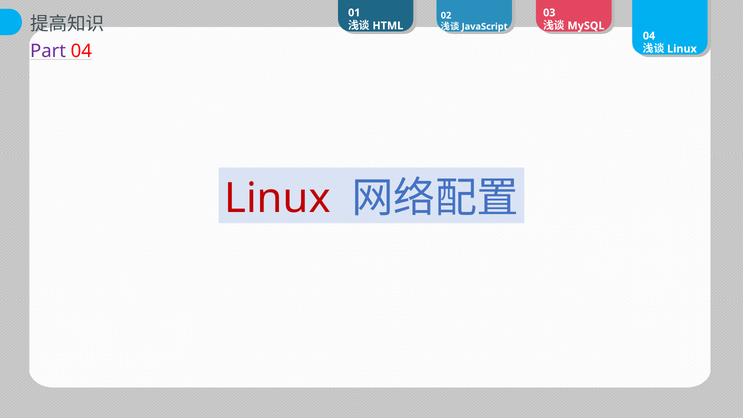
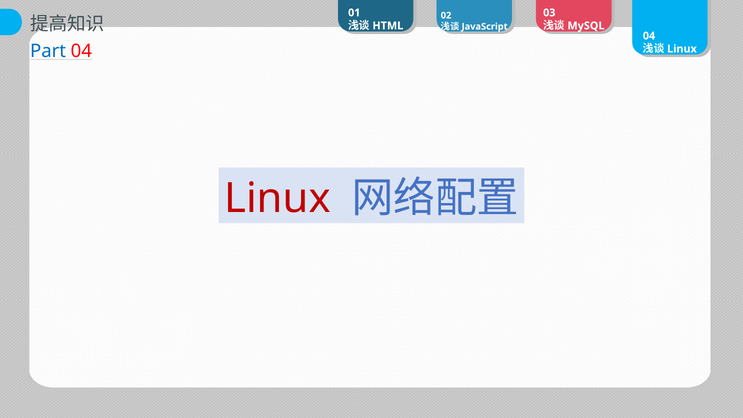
Part colour: purple -> blue
